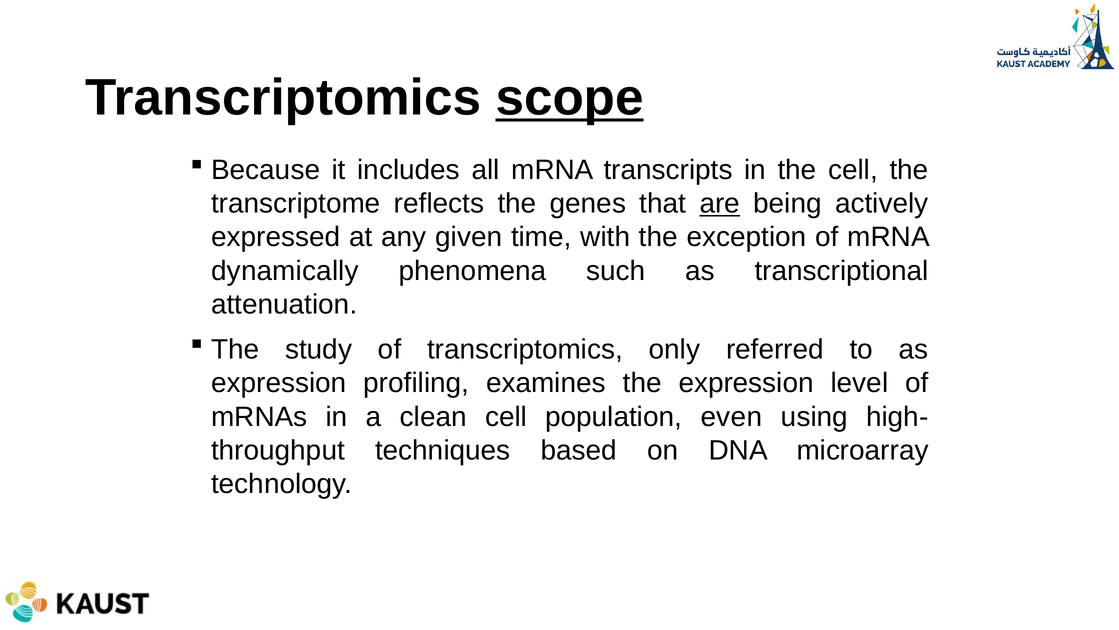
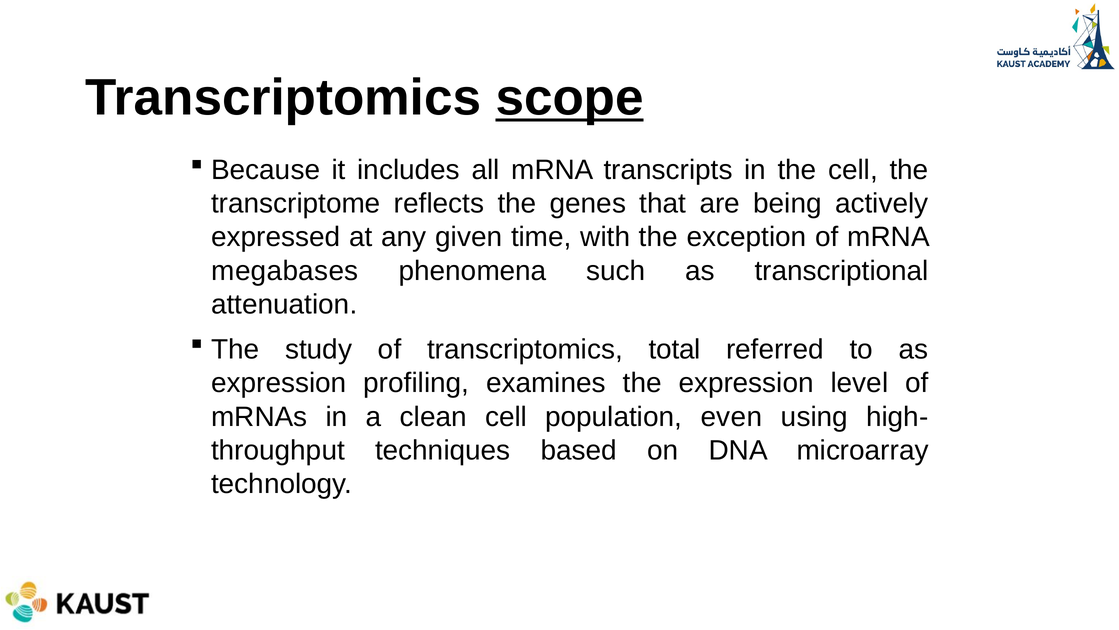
are underline: present -> none
dynamically: dynamically -> megabases
only: only -> total
